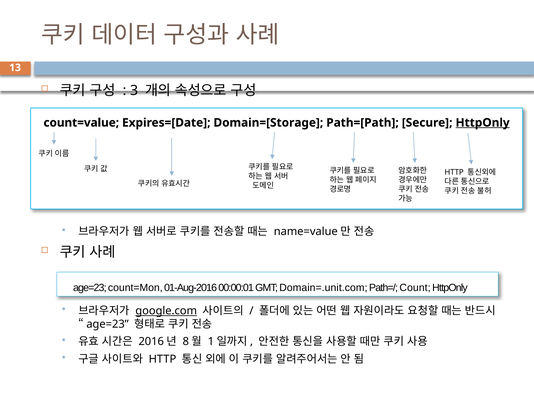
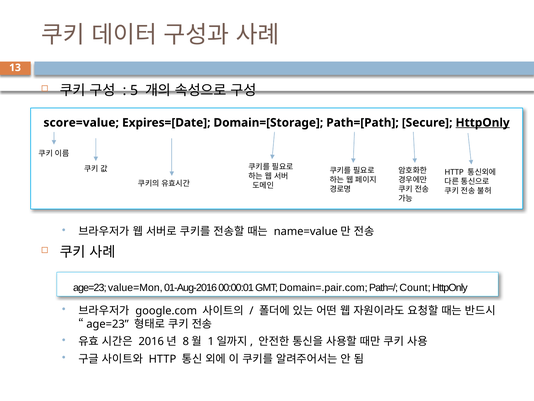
3: 3 -> 5
count=value: count=value -> score=value
count=Mon: count=Mon -> value=Mon
Domain=.unit.com: Domain=.unit.com -> Domain=.pair.com
google.com underline: present -> none
